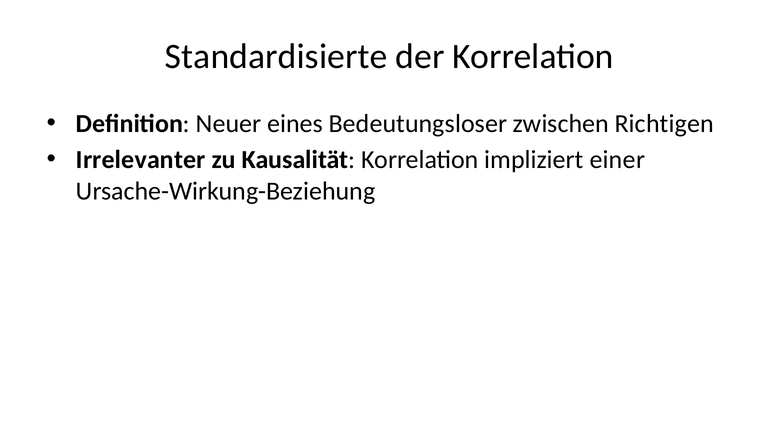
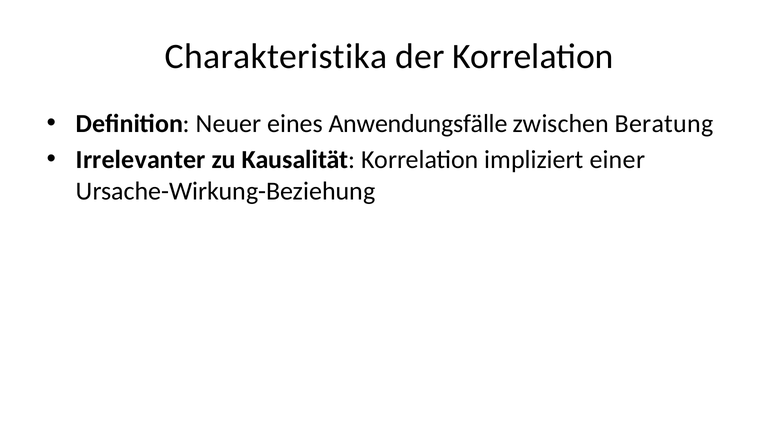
Standardisierte: Standardisierte -> Charakteristika
Bedeutungsloser: Bedeutungsloser -> Anwendungsfälle
Richtigen: Richtigen -> Beratung
